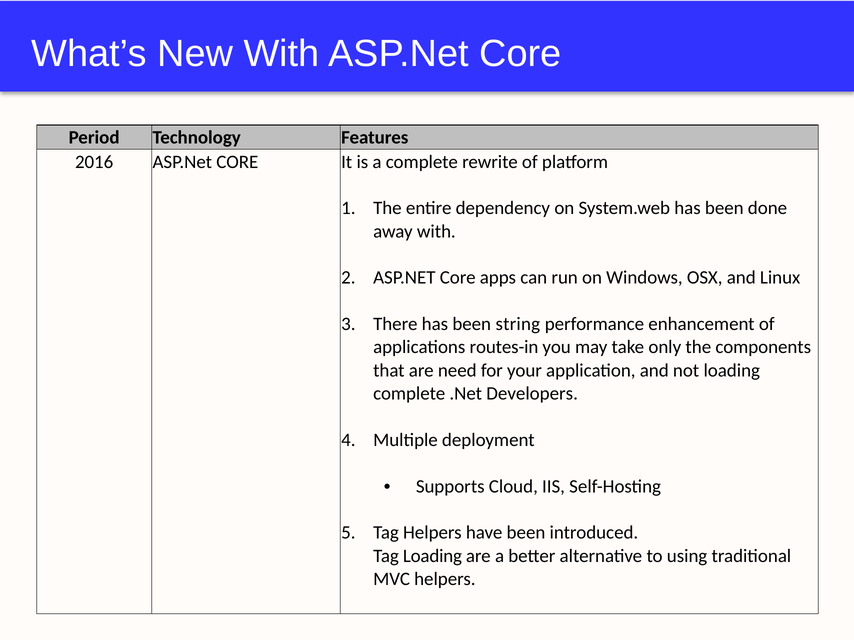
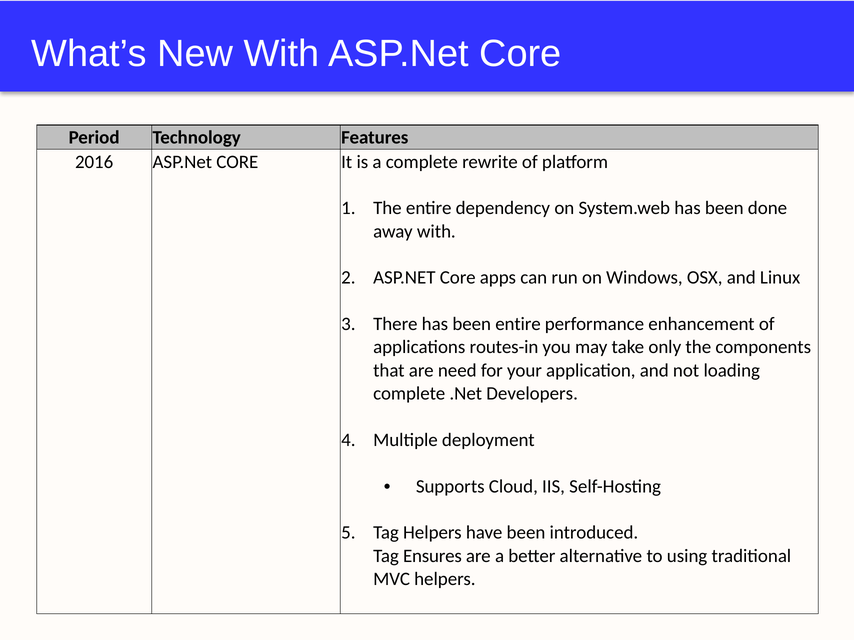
been string: string -> entire
Tag Loading: Loading -> Ensures
